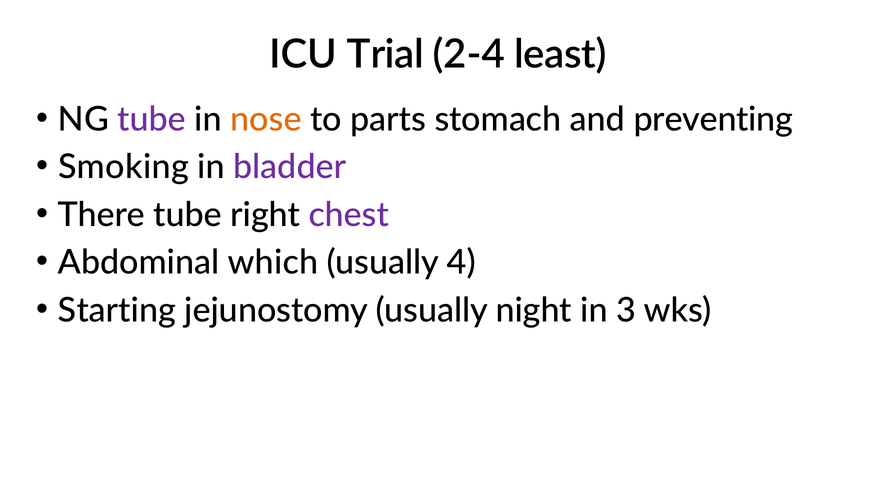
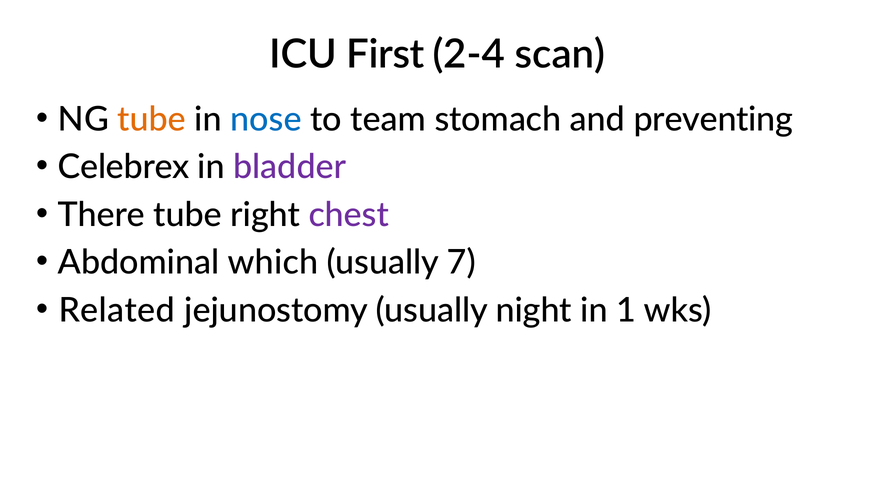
Trial: Trial -> First
least: least -> scan
tube at (152, 119) colour: purple -> orange
nose colour: orange -> blue
parts: parts -> team
Smoking: Smoking -> Celebrex
4: 4 -> 7
Starting: Starting -> Related
3: 3 -> 1
